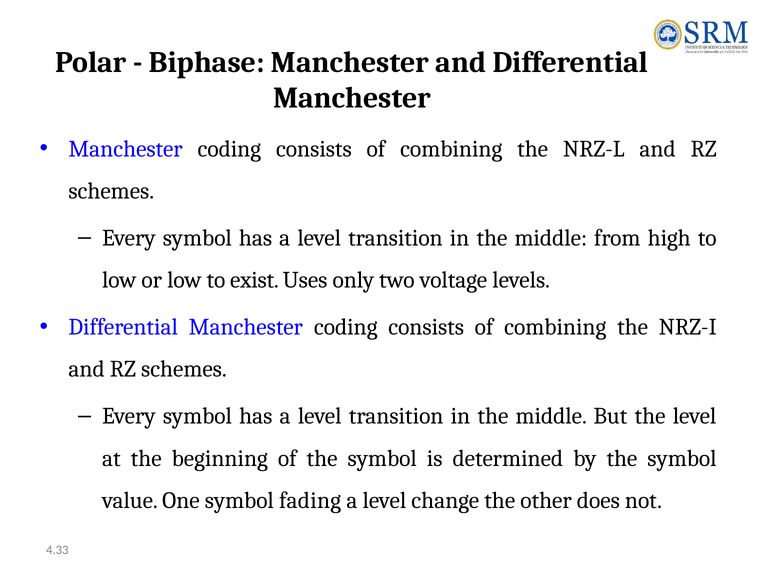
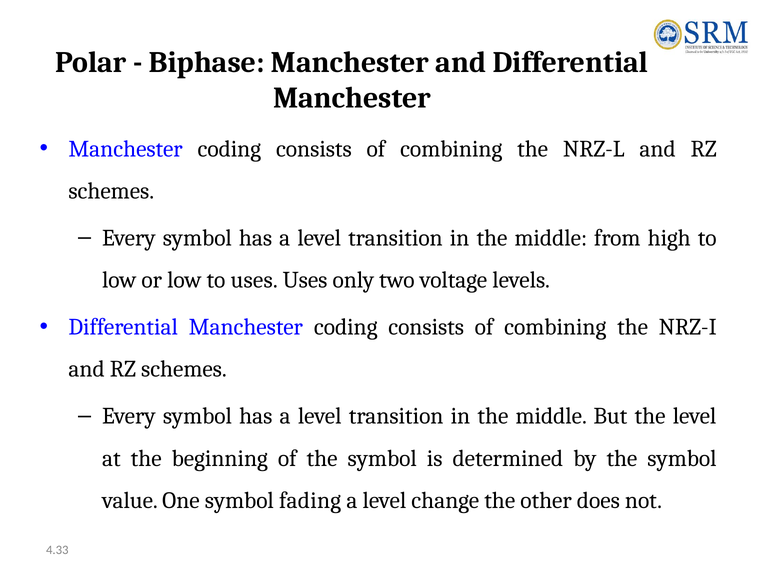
to exist: exist -> uses
